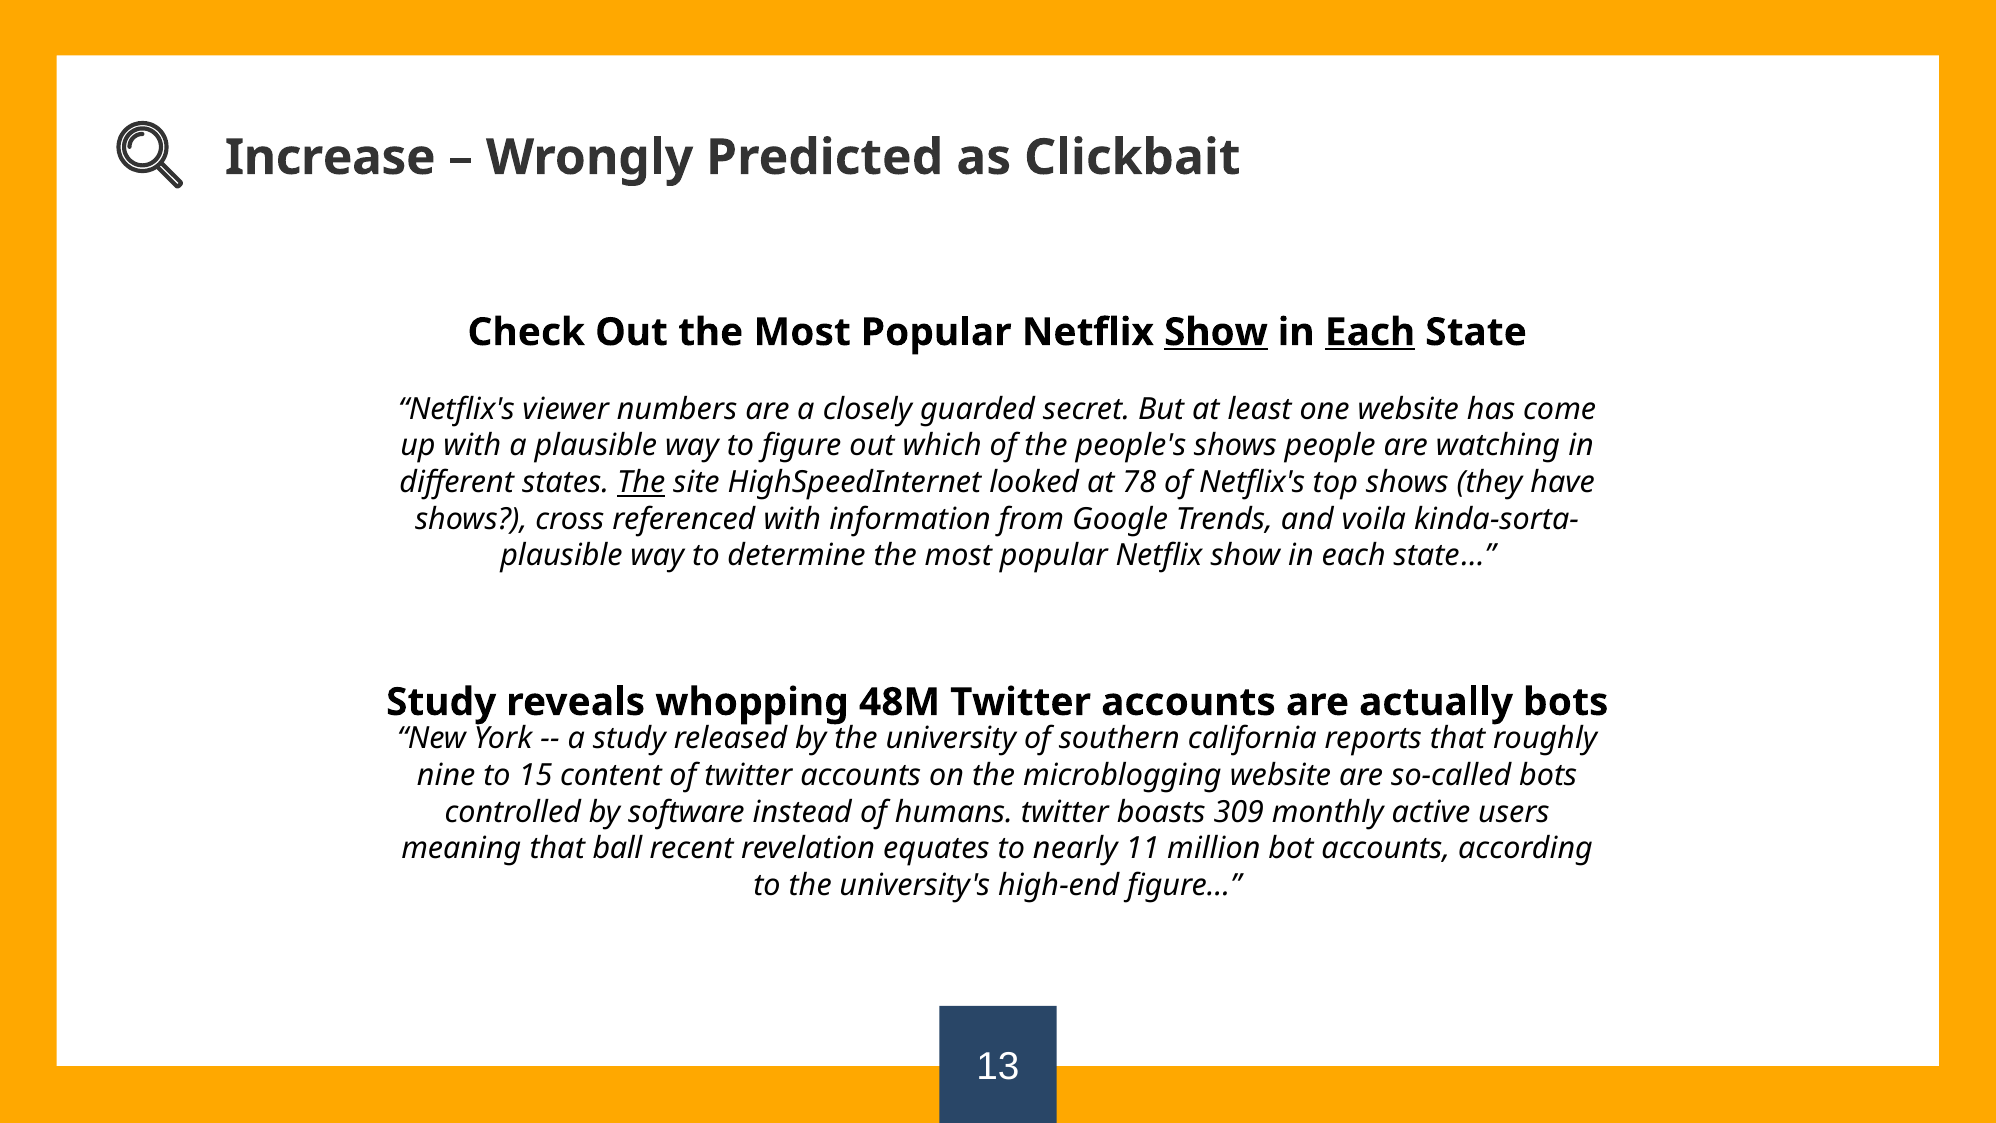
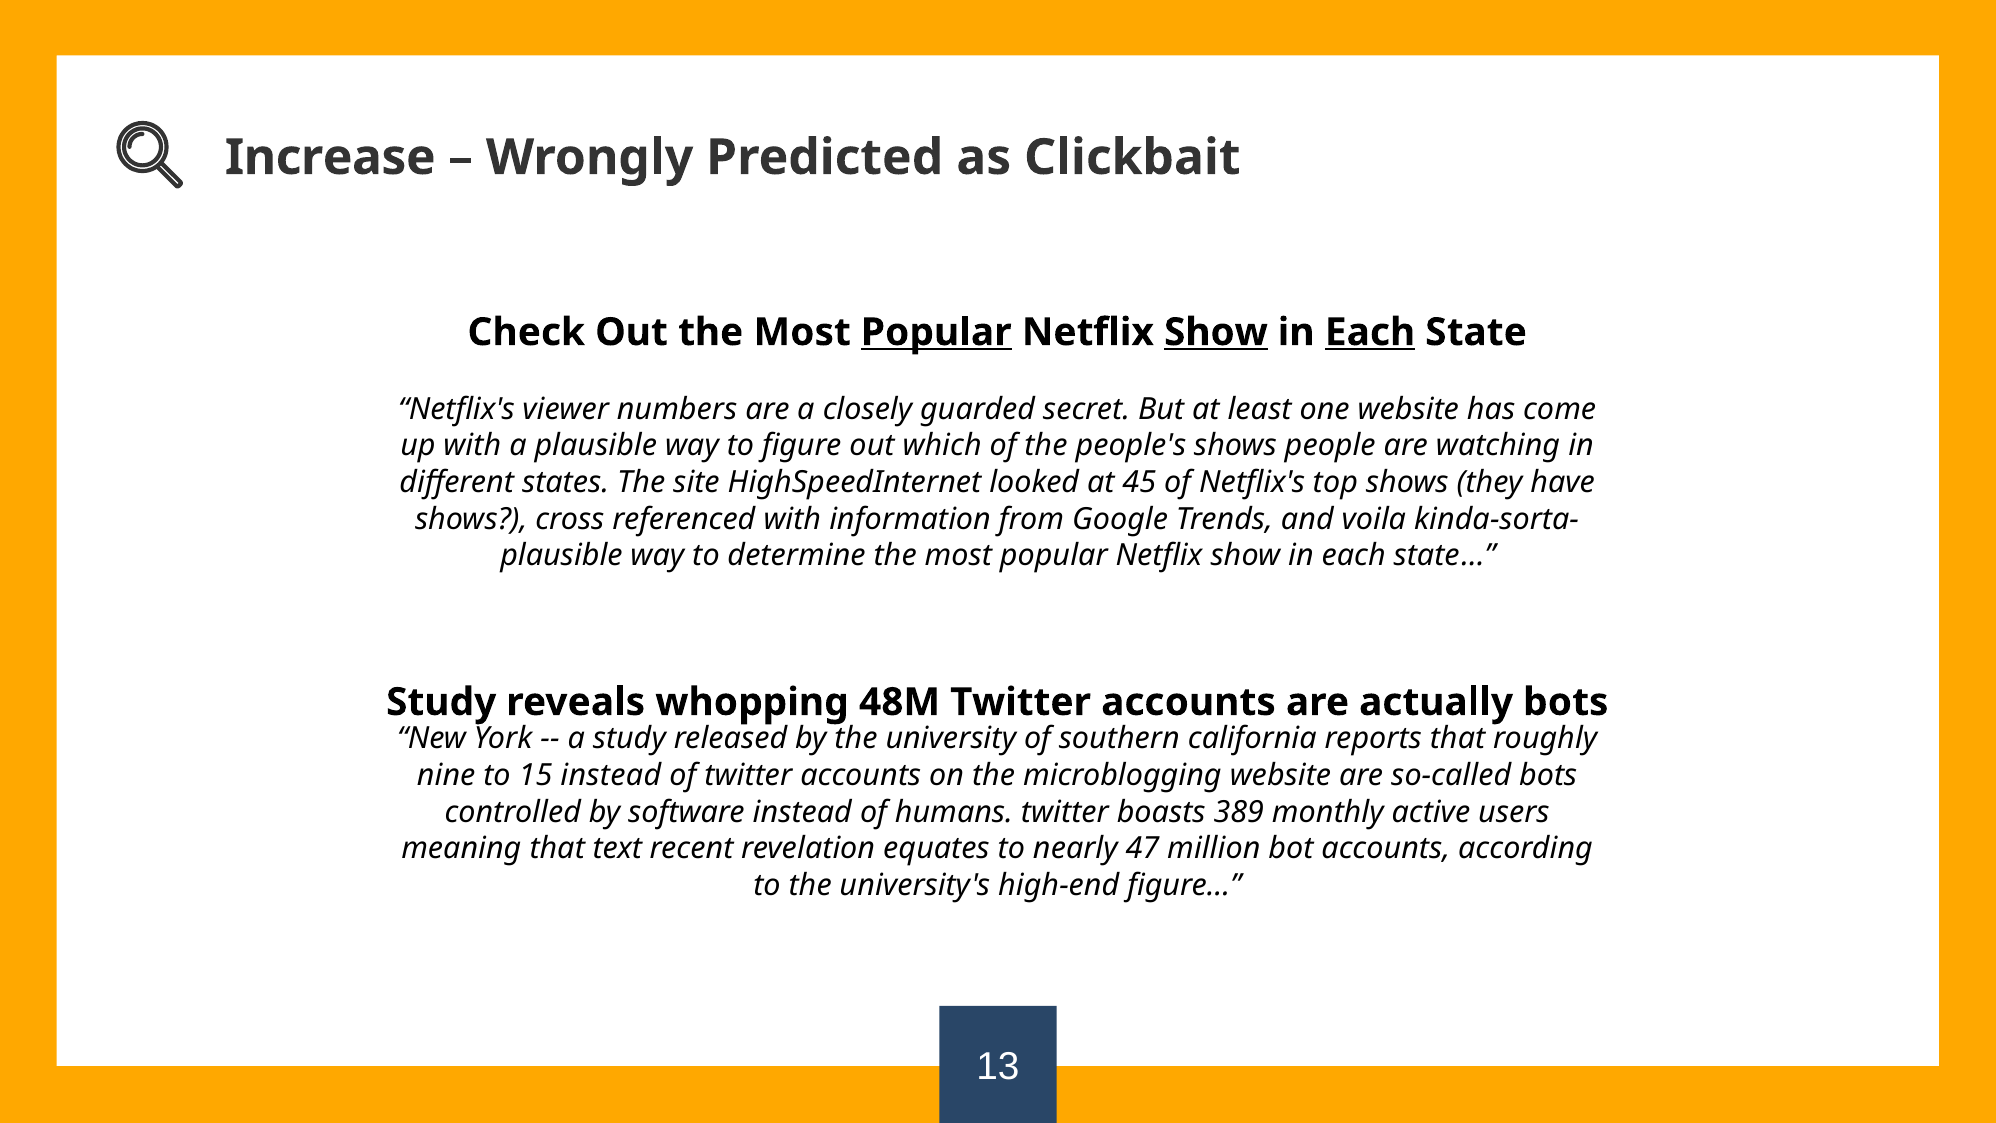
Popular at (936, 332) underline: none -> present
The at (641, 482) underline: present -> none
78: 78 -> 45
15 content: content -> instead
309: 309 -> 389
ball: ball -> text
11: 11 -> 47
